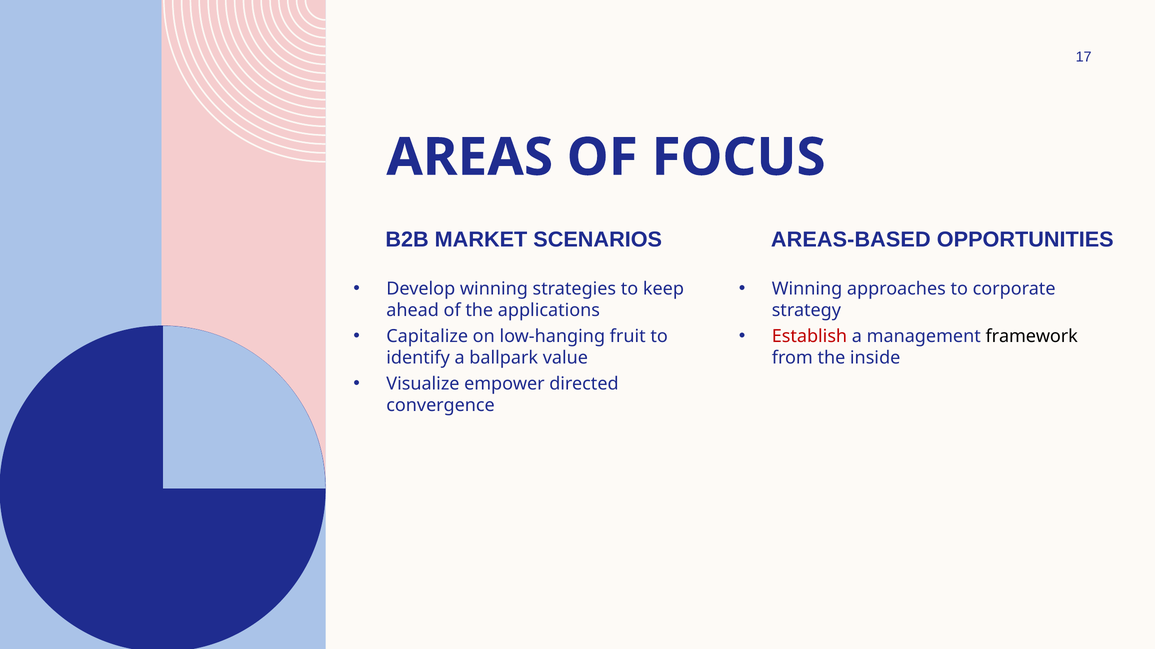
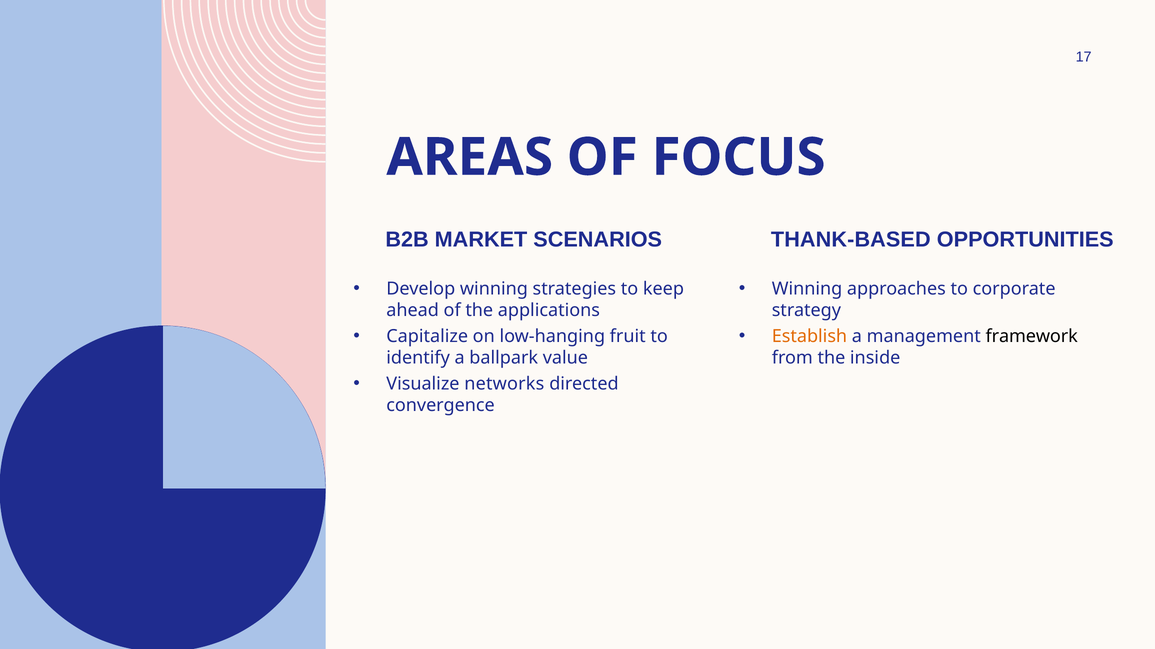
AREAS-BASED: AREAS-BASED -> THANK-BASED
Establish colour: red -> orange
empower: empower -> networks
